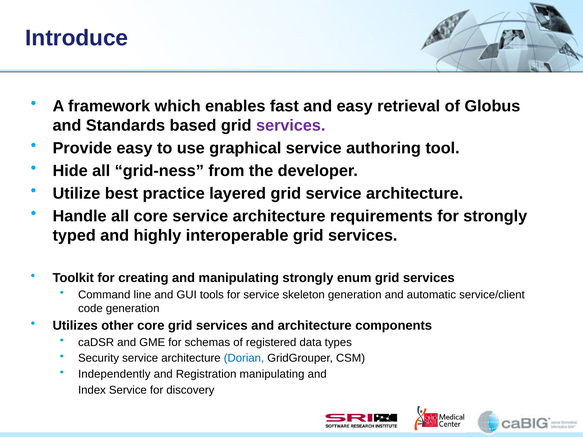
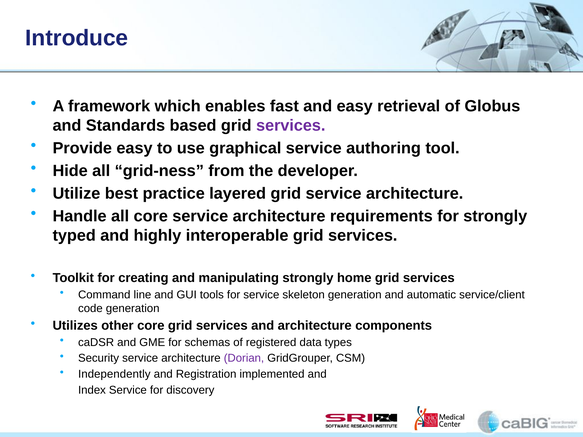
enum: enum -> home
Dorian colour: blue -> purple
Registration manipulating: manipulating -> implemented
